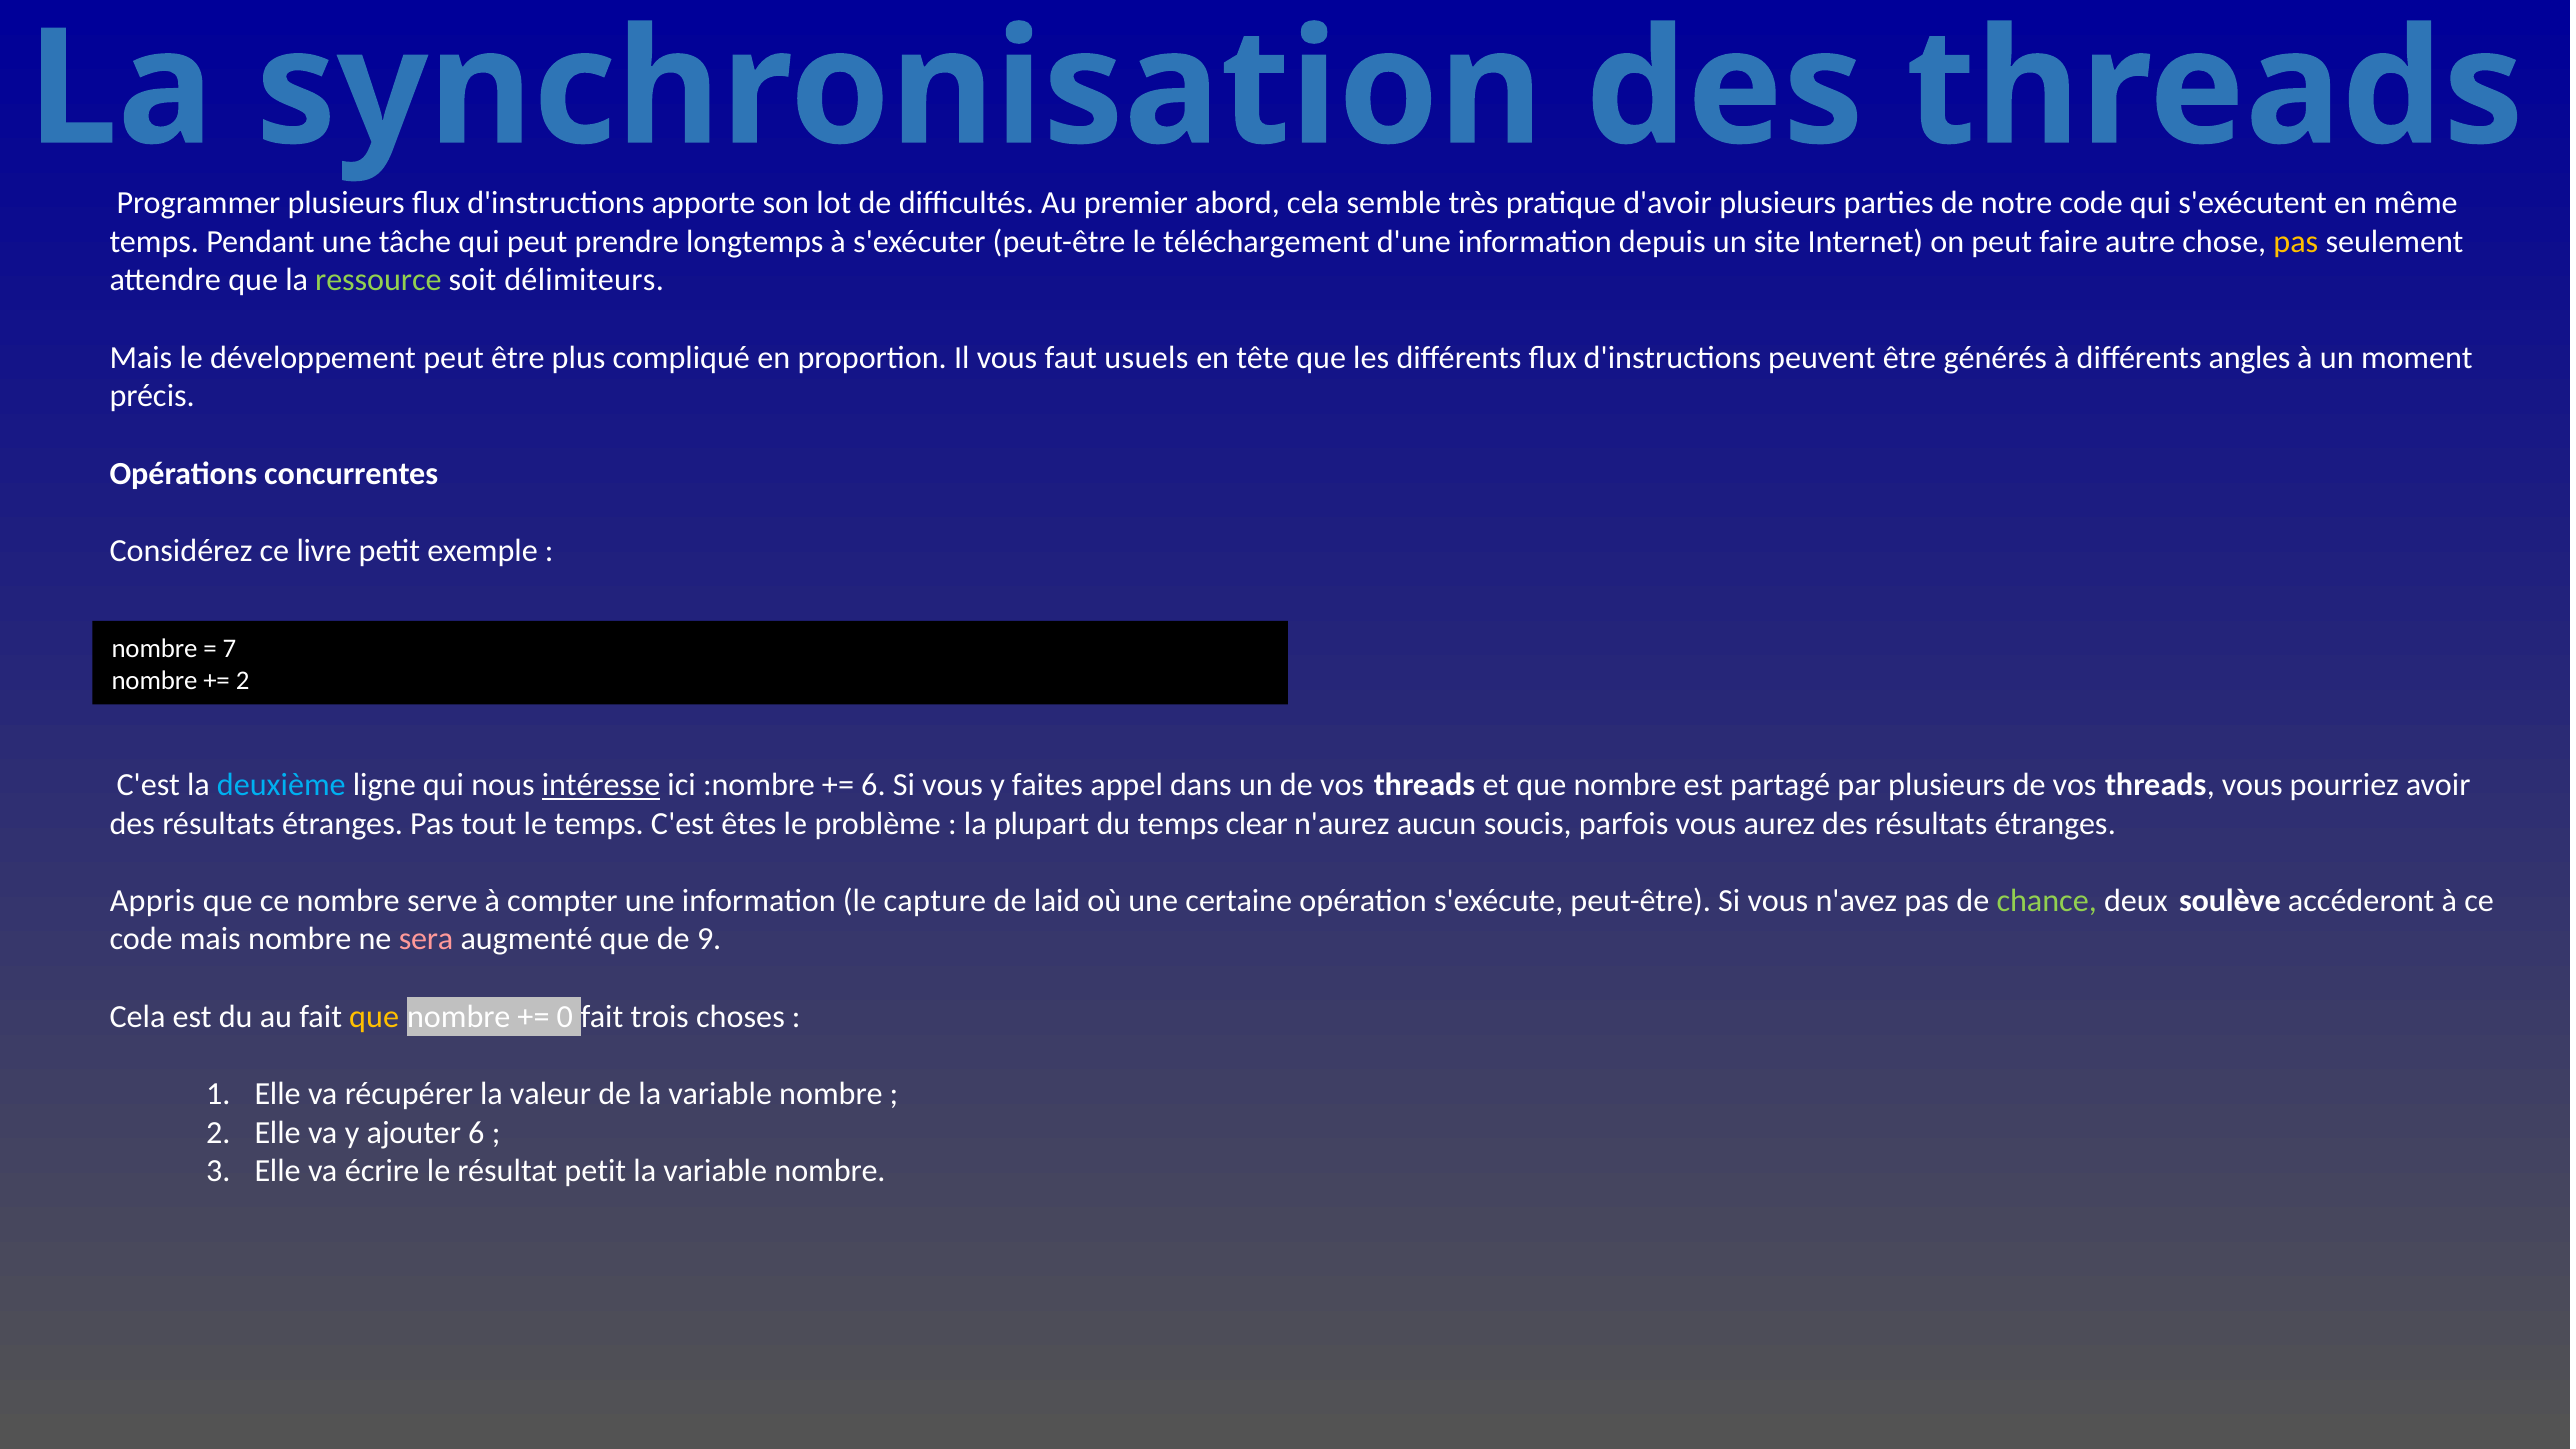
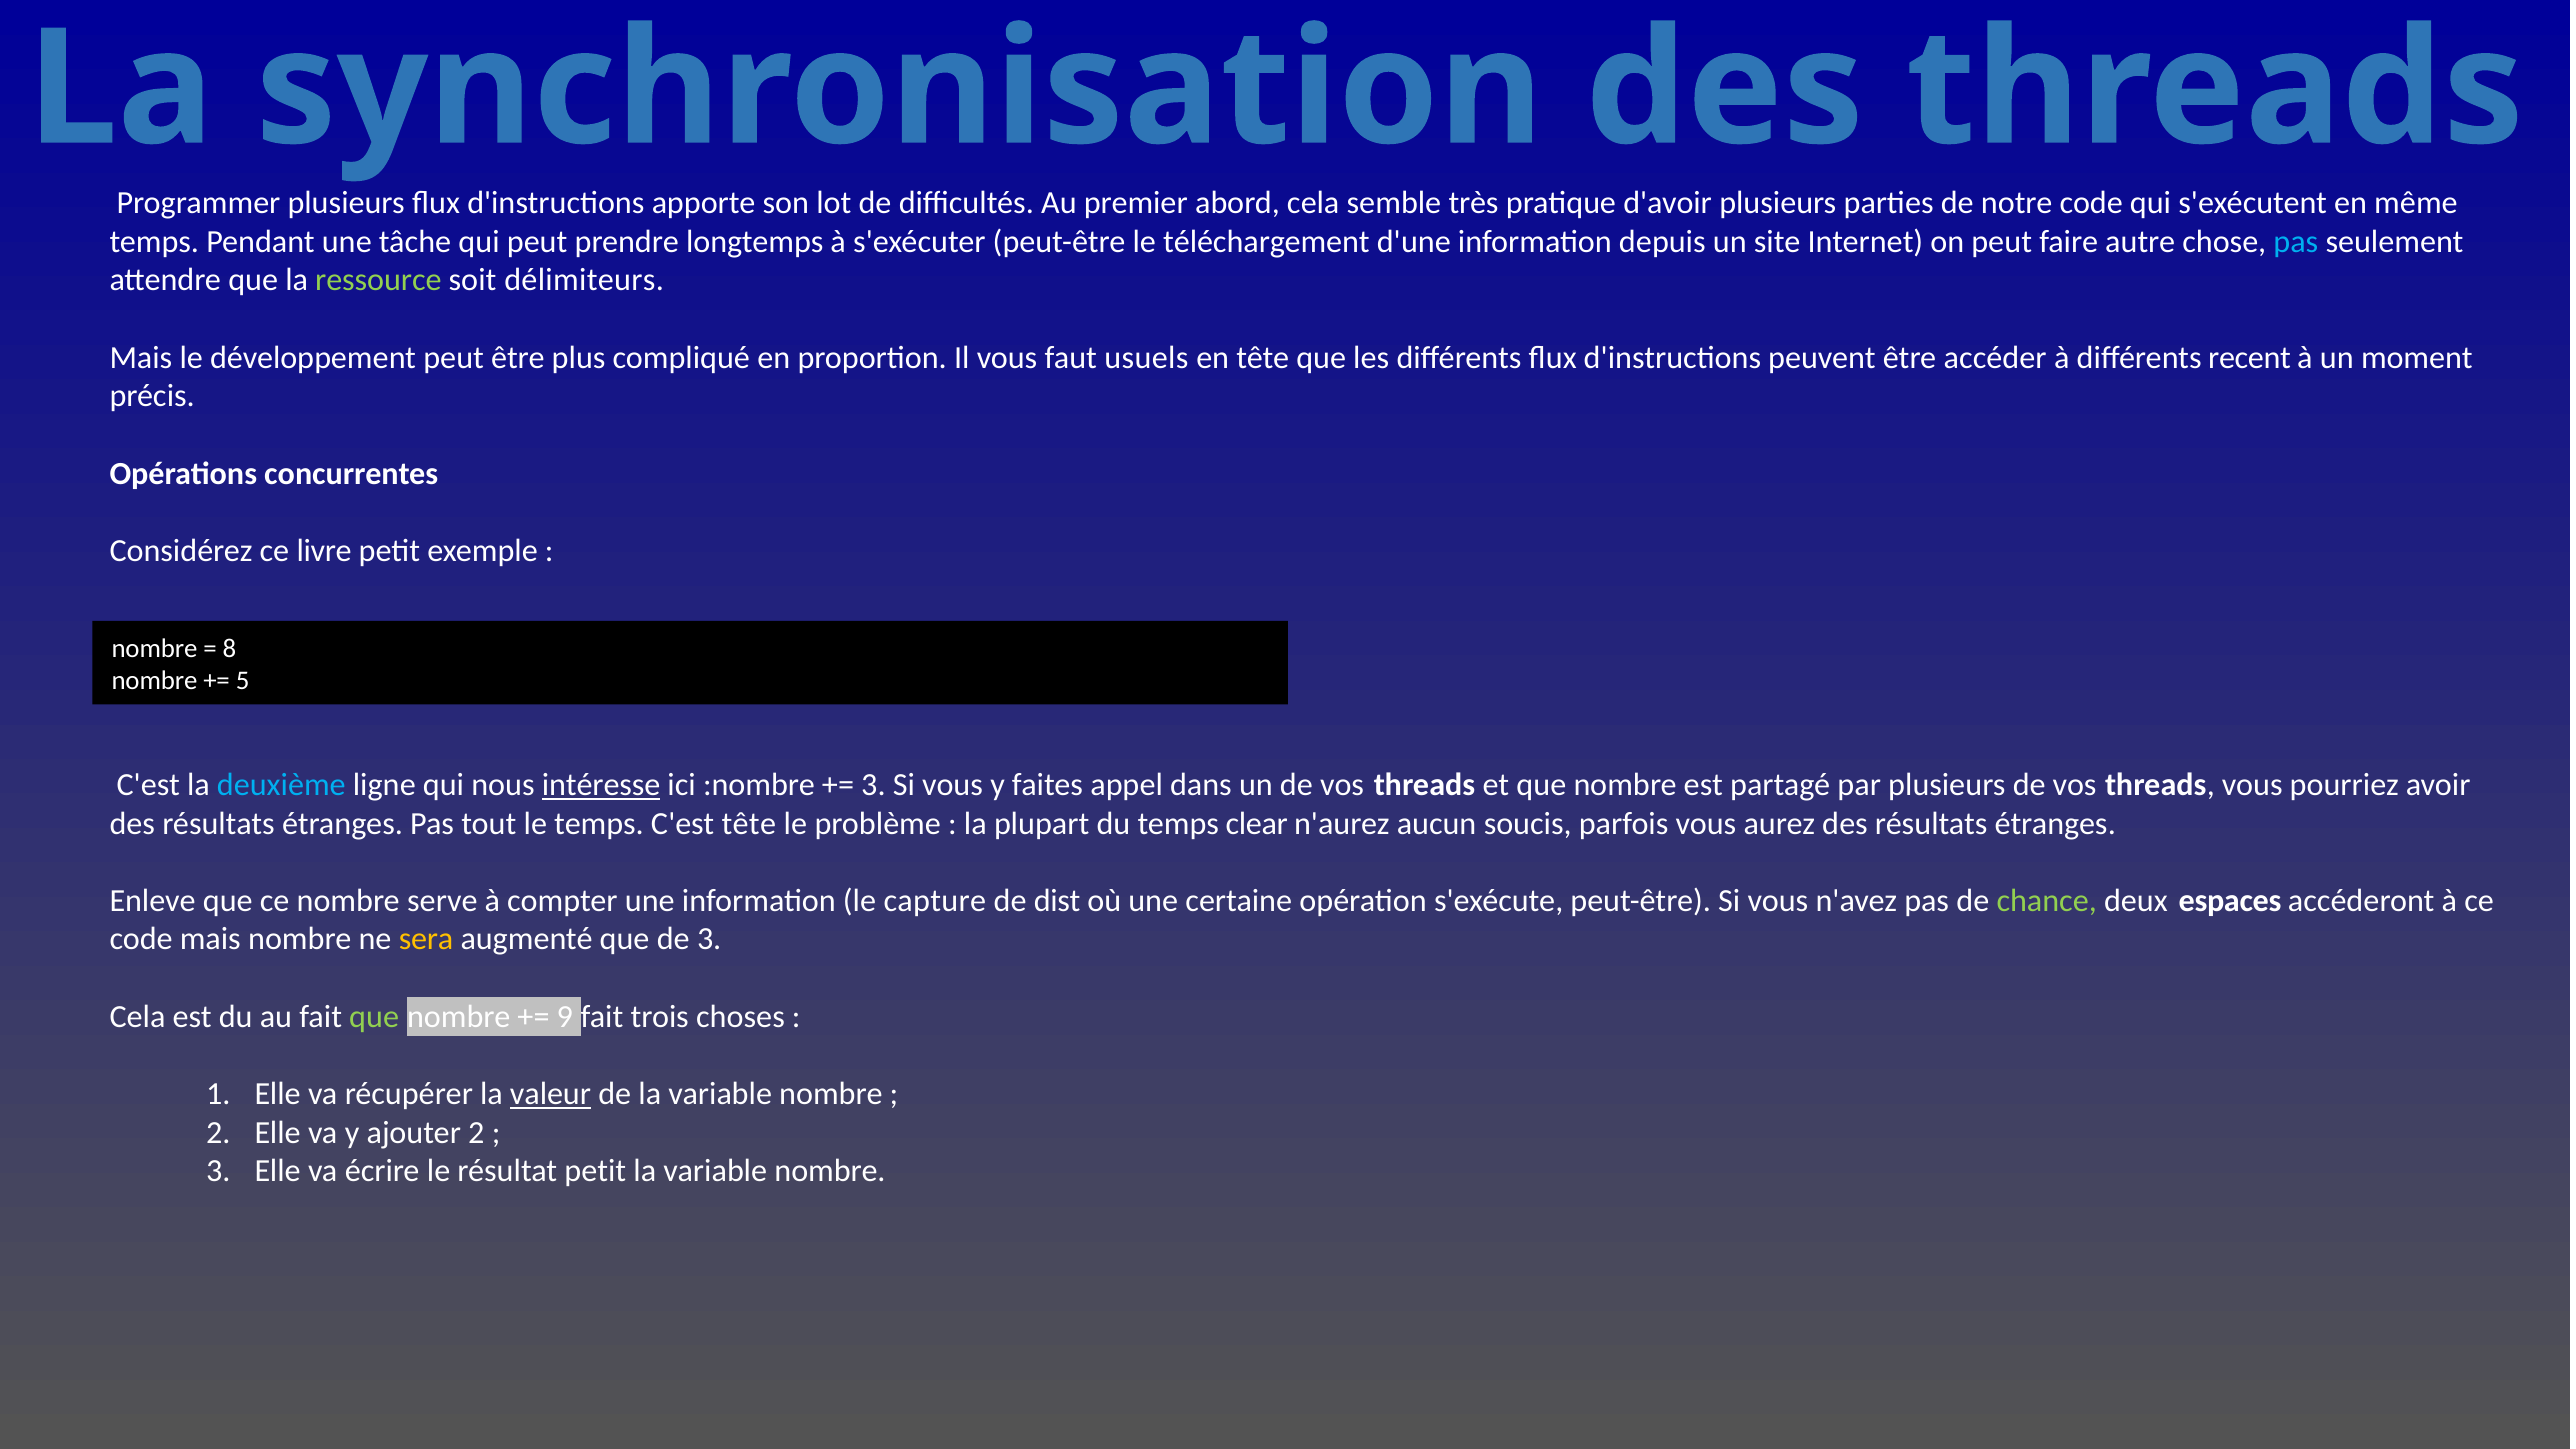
pas at (2296, 242) colour: yellow -> light blue
générés: générés -> accéder
angles: angles -> recent
7: 7 -> 8
2 at (243, 681): 2 -> 5
6 at (873, 785): 6 -> 3
C'est êtes: êtes -> tête
Appris: Appris -> Enleve
laid: laid -> dist
soulève: soulève -> espaces
sera colour: pink -> yellow
de 9: 9 -> 3
que at (374, 1017) colour: yellow -> light green
0: 0 -> 9
valeur underline: none -> present
ajouter 6: 6 -> 2
